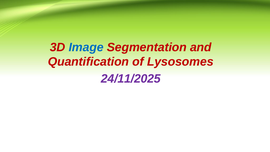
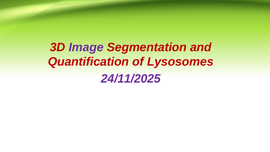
Image colour: blue -> purple
